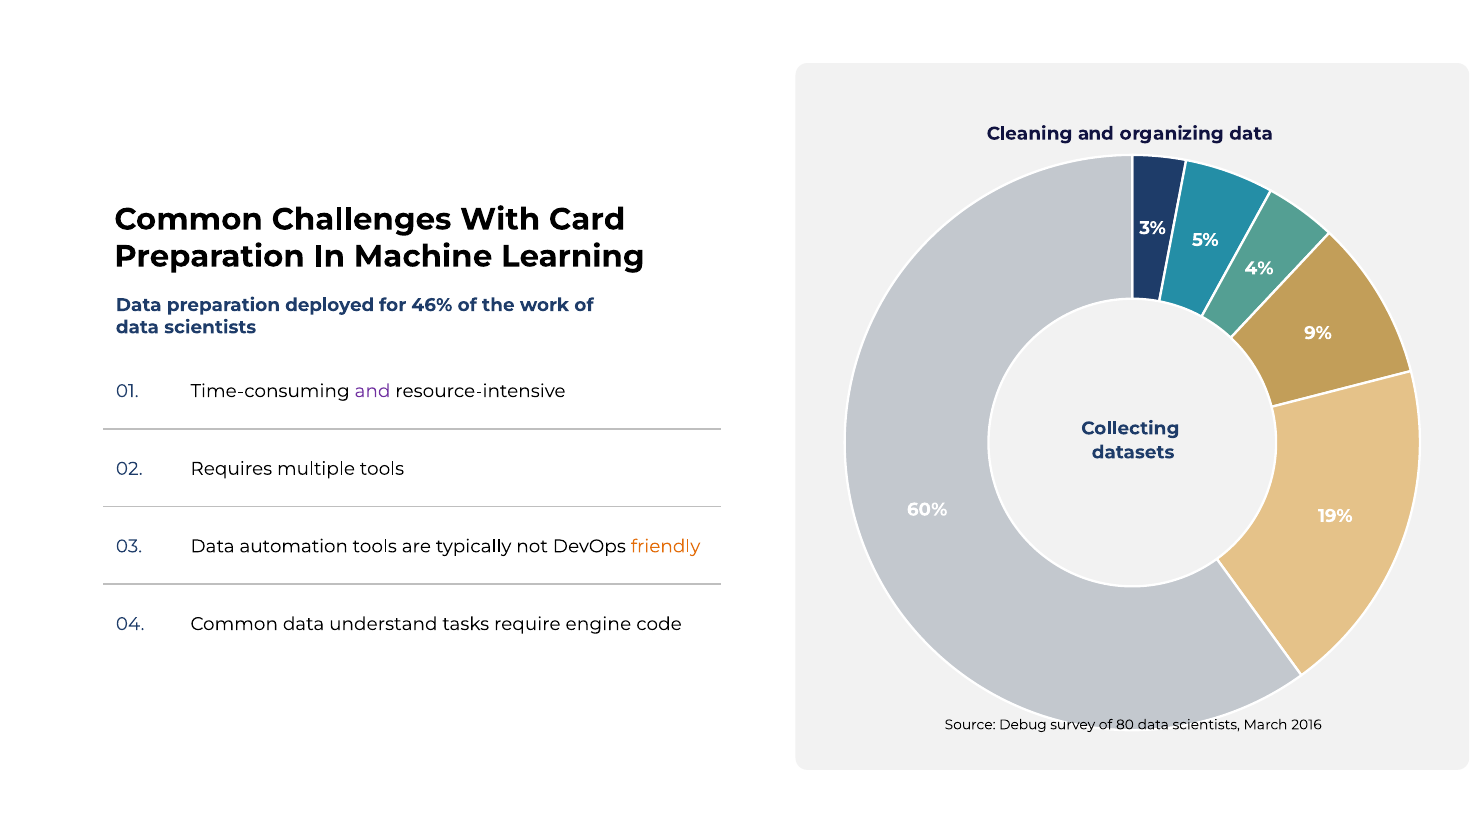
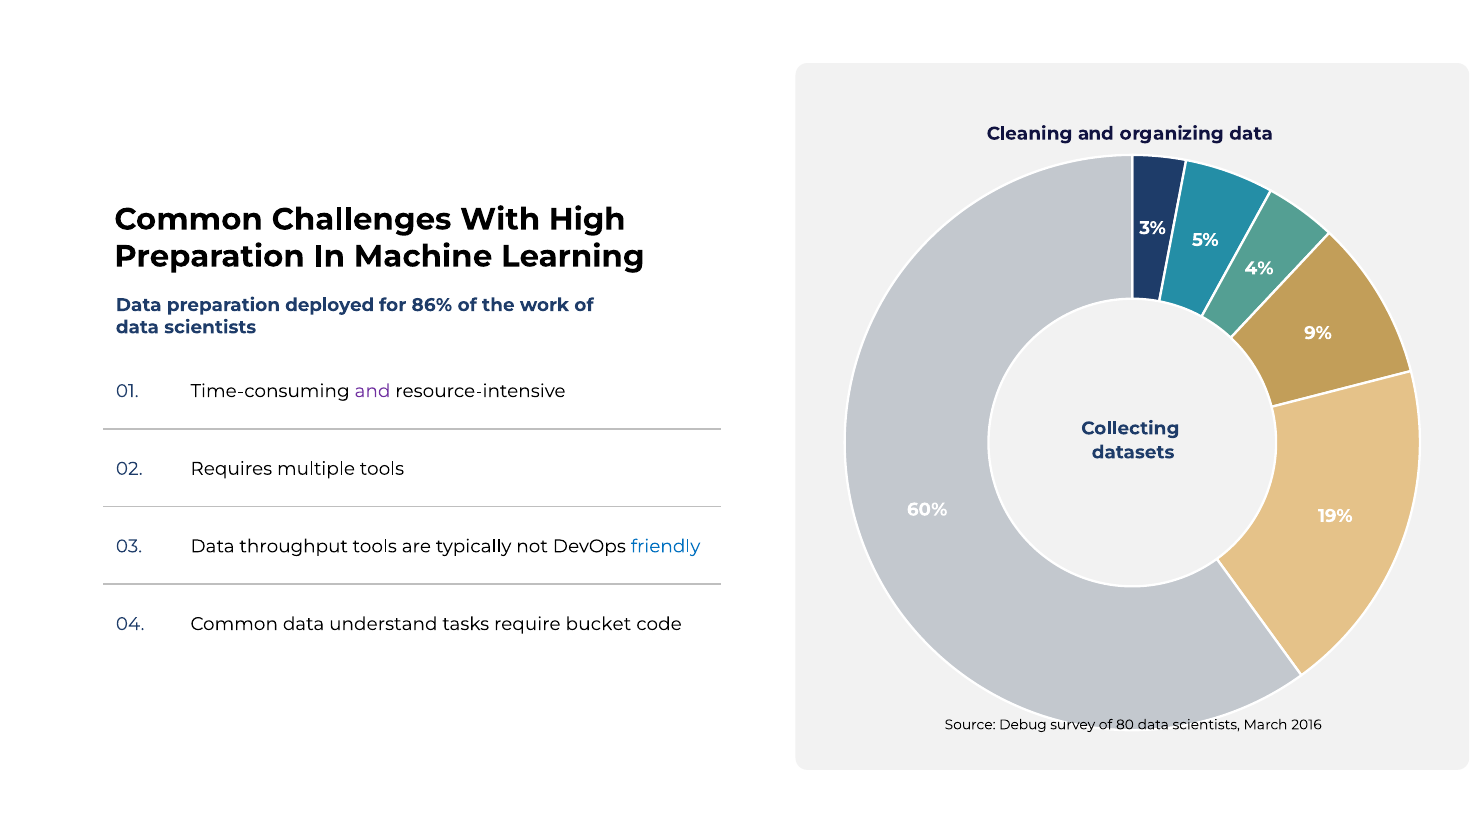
Card: Card -> High
46%: 46% -> 86%
automation: automation -> throughput
friendly colour: orange -> blue
engine: engine -> bucket
